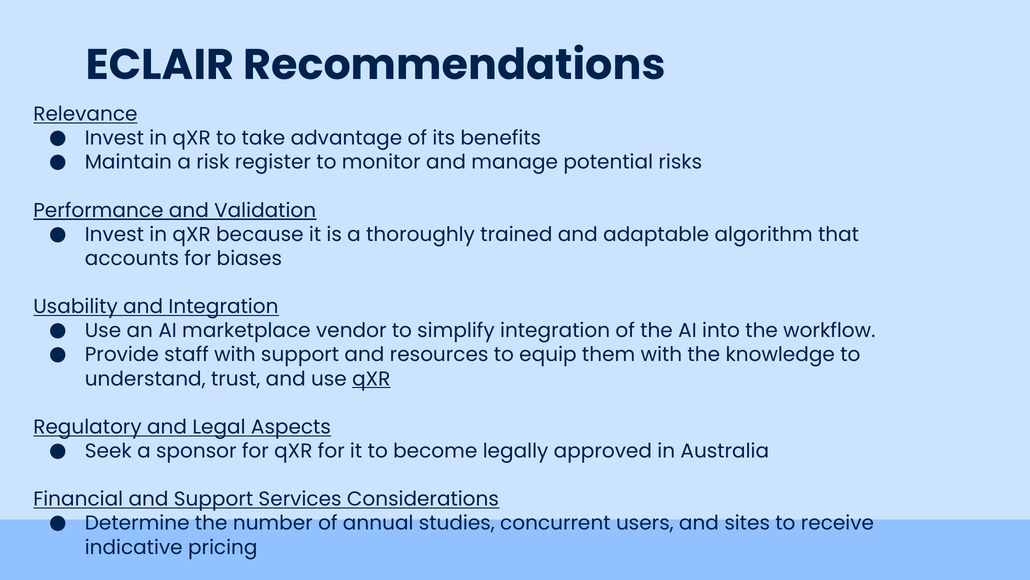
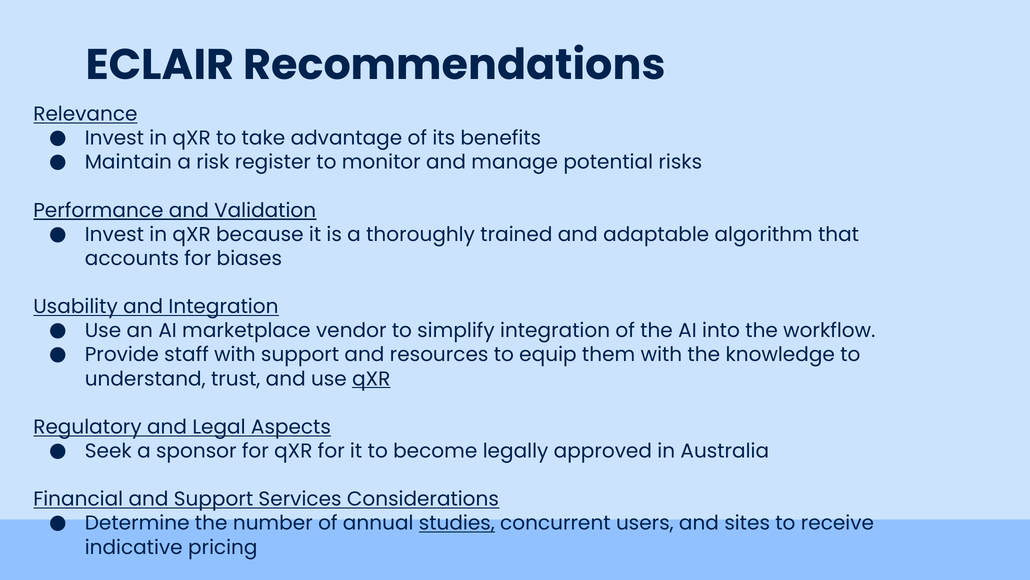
studies underline: none -> present
